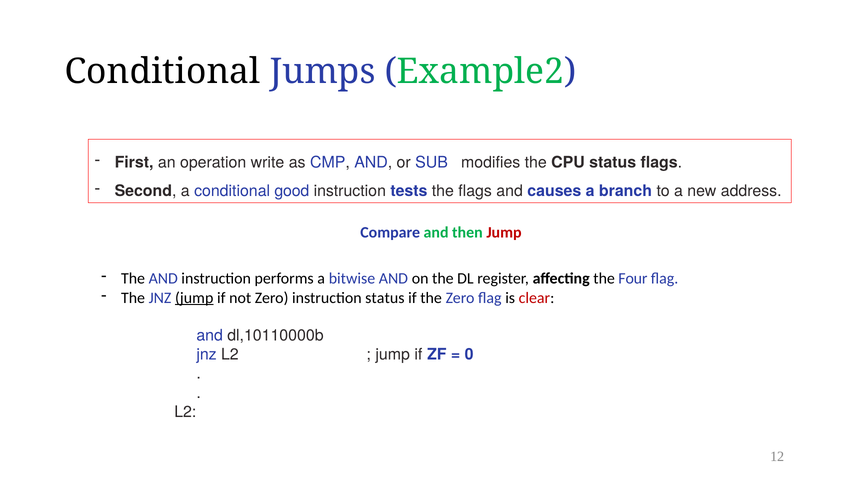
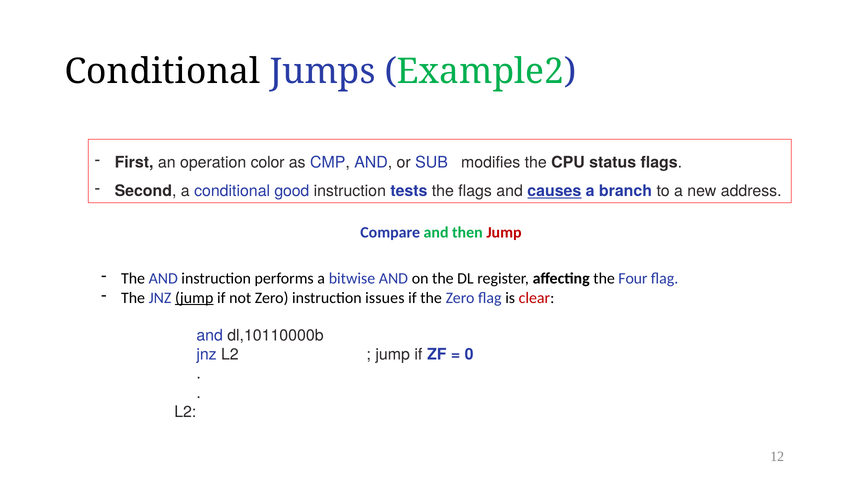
write: write -> color
causes underline: none -> present
instruction status: status -> issues
